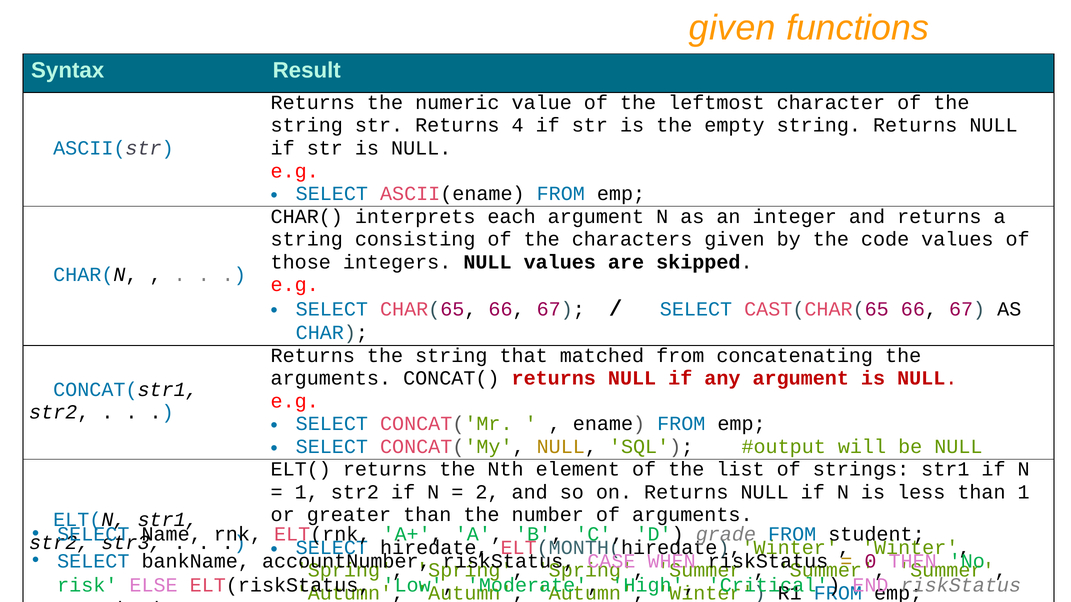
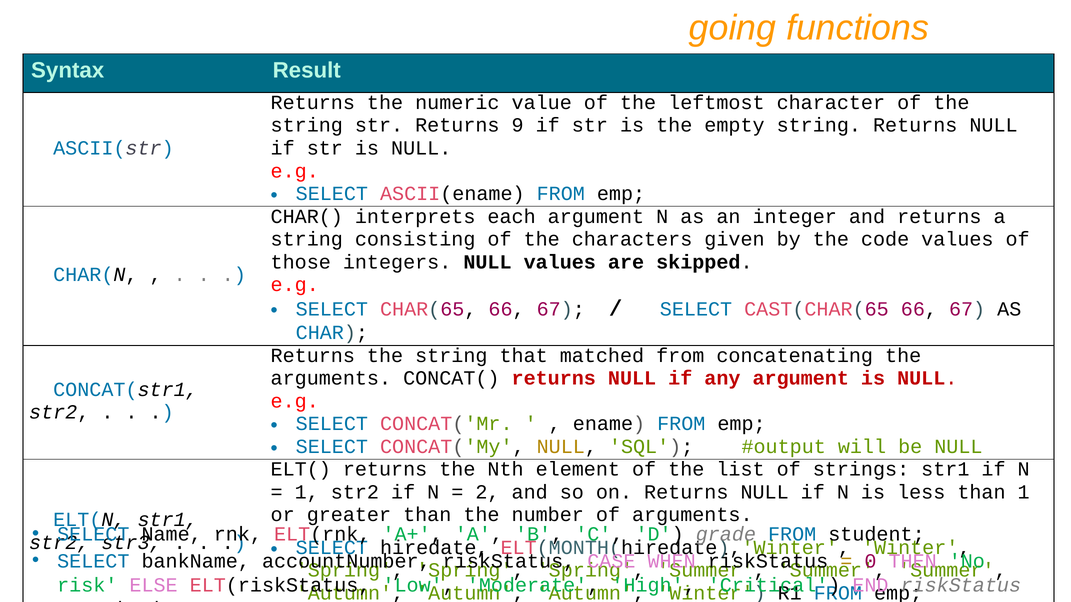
given at (732, 28): given -> going
4: 4 -> 9
